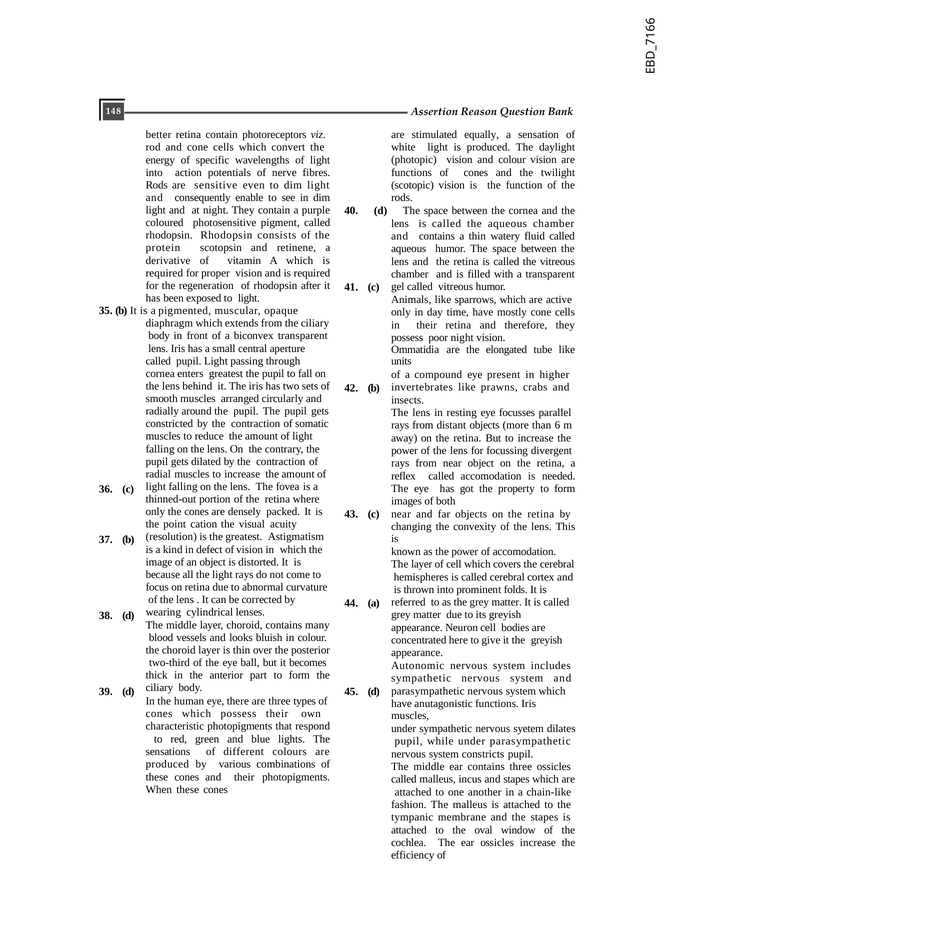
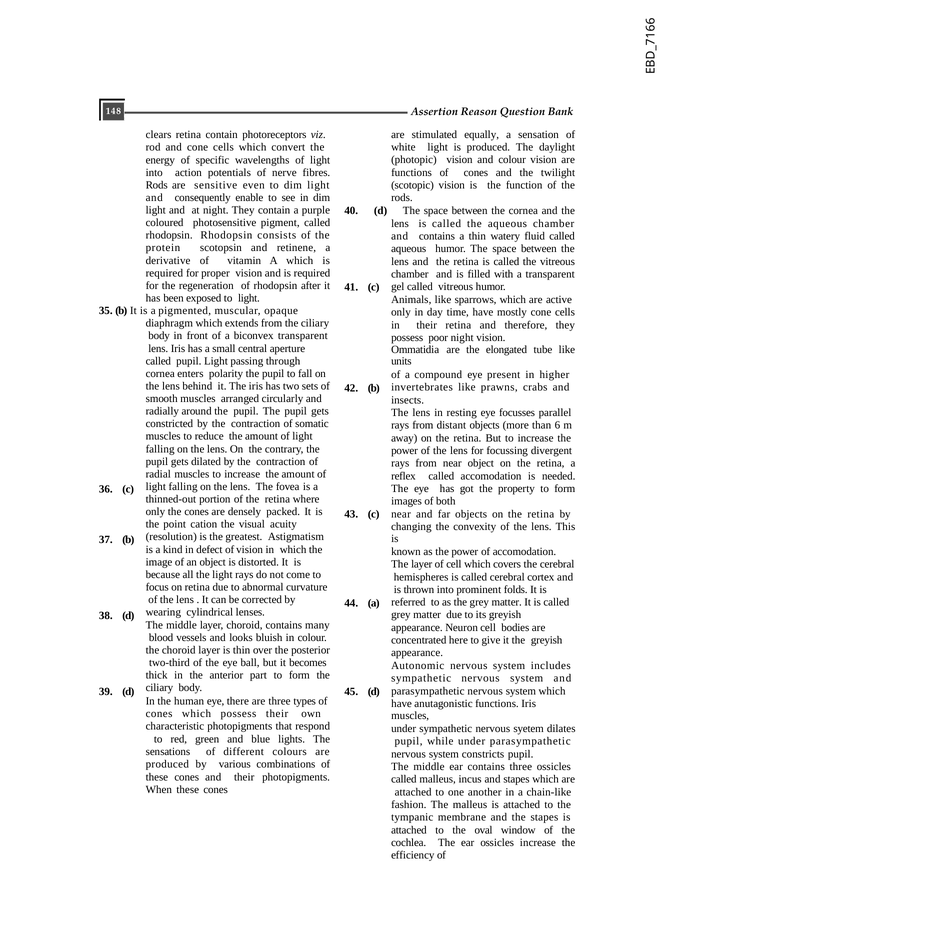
better: better -> clears
enters greatest: greatest -> polarity
